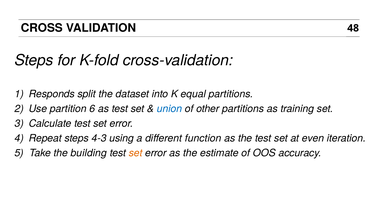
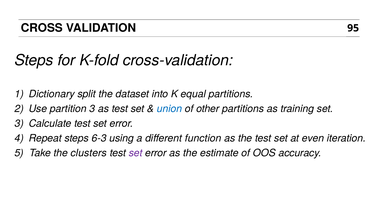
48: 48 -> 95
Responds: Responds -> Dictionary
partition 6: 6 -> 3
4-3: 4-3 -> 6-3
building: building -> clusters
set at (136, 153) colour: orange -> purple
